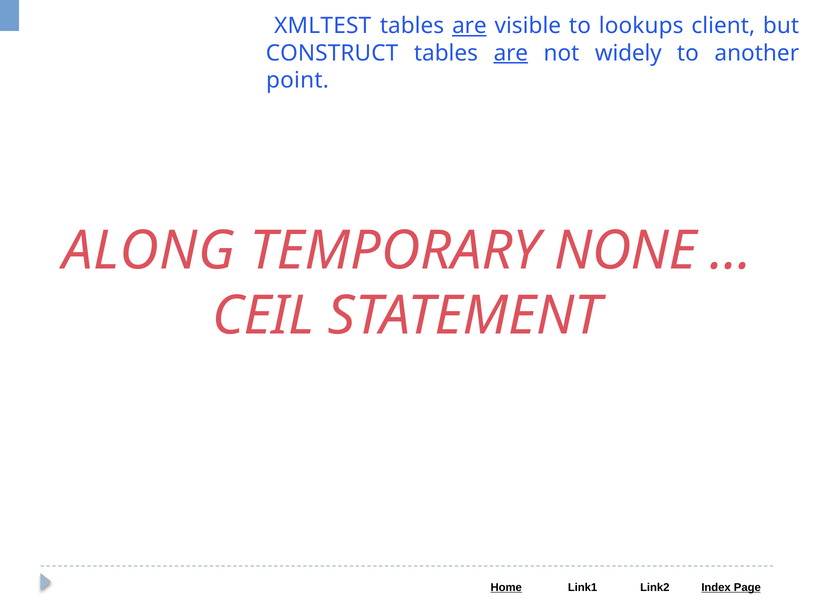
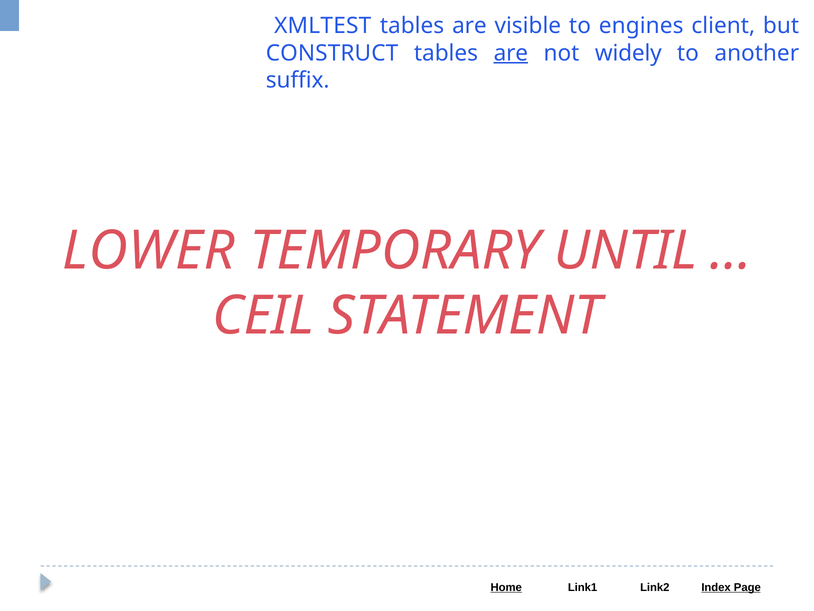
are at (469, 26) underline: present -> none
lookups: lookups -> engines
point: point -> suffix
ALONG: ALONG -> LOWER
NONE: NONE -> UNTIL
